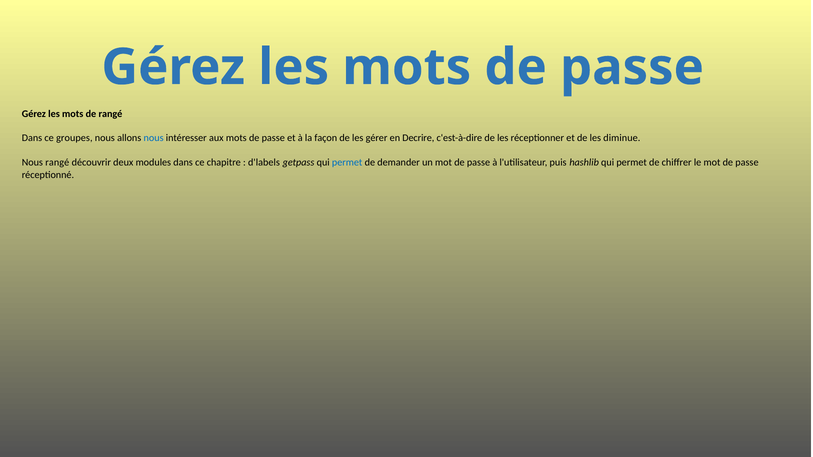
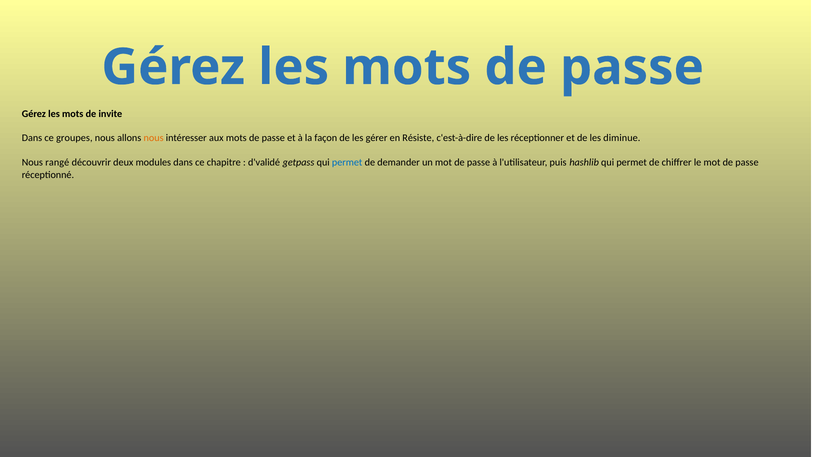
de rangé: rangé -> invite
nous at (154, 138) colour: blue -> orange
Decrire: Decrire -> Résiste
d'labels: d'labels -> d'validé
